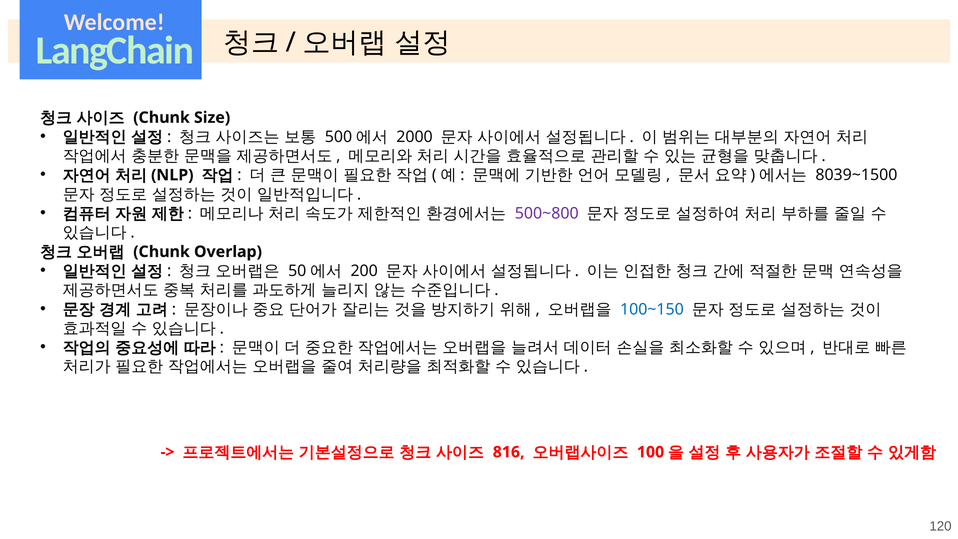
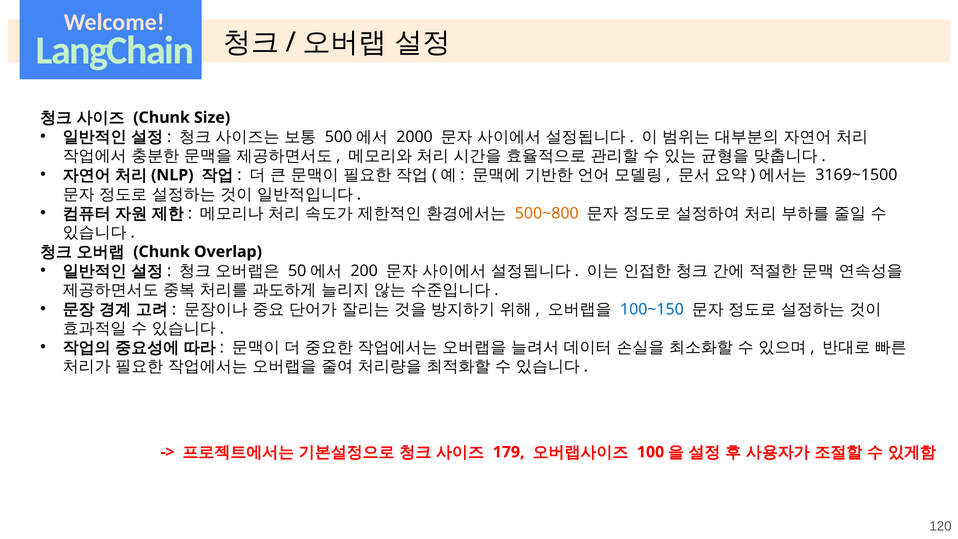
8039~1500: 8039~1500 -> 3169~1500
500~800 colour: purple -> orange
816: 816 -> 179
